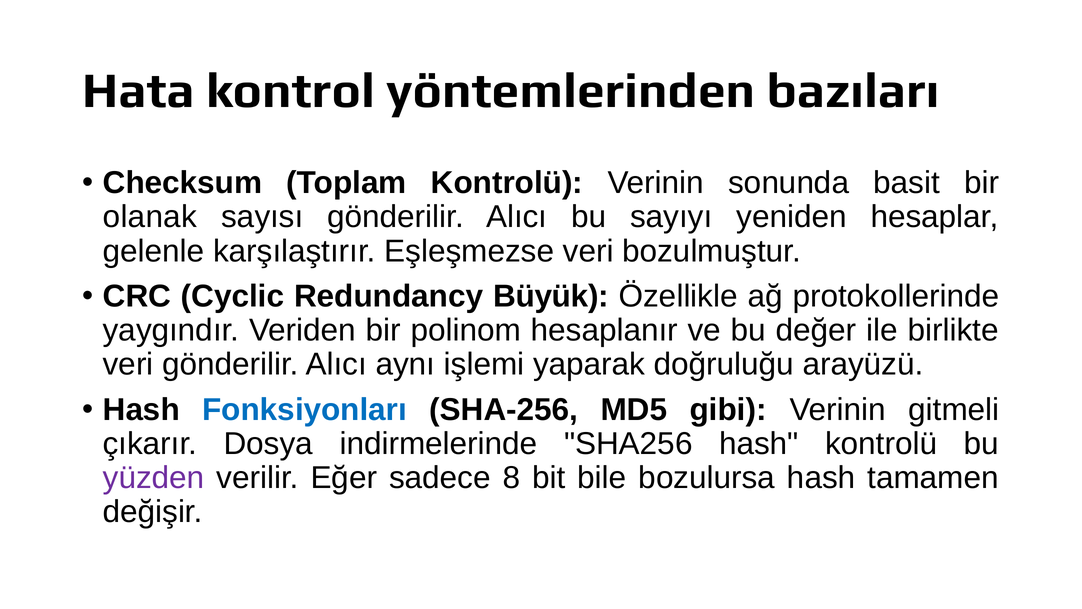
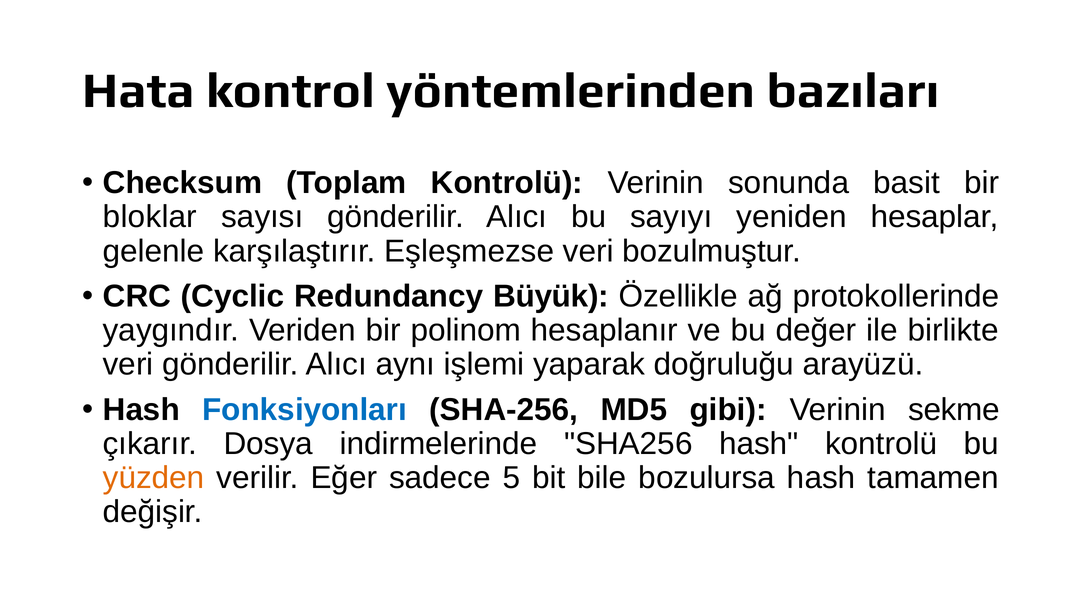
olanak: olanak -> bloklar
gitmeli: gitmeli -> sekme
yüzden colour: purple -> orange
8: 8 -> 5
